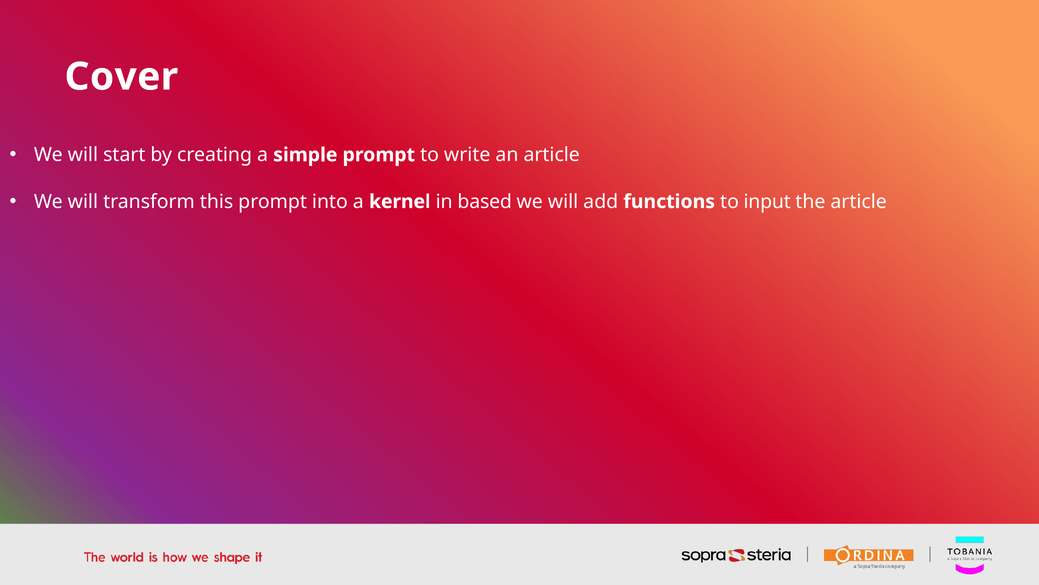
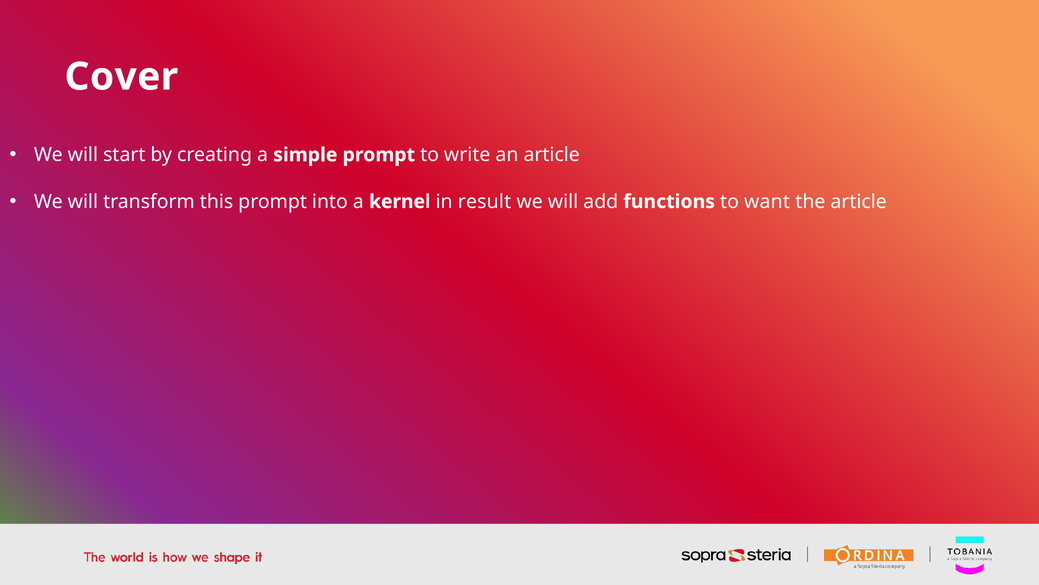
based: based -> result
input: input -> want
